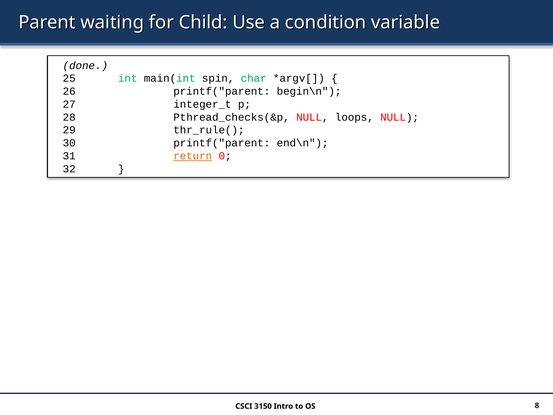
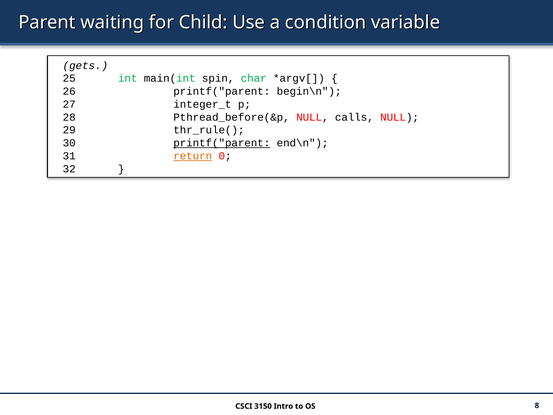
done: done -> gets
Pthread_checks(&p: Pthread_checks(&p -> Pthread_before(&p
loops: loops -> calls
printf("parent at (222, 143) underline: none -> present
